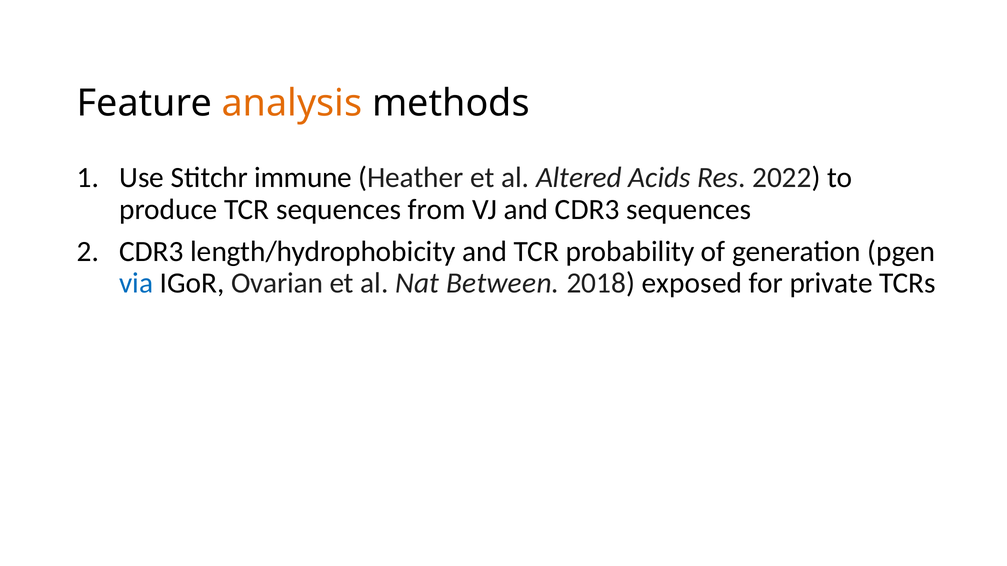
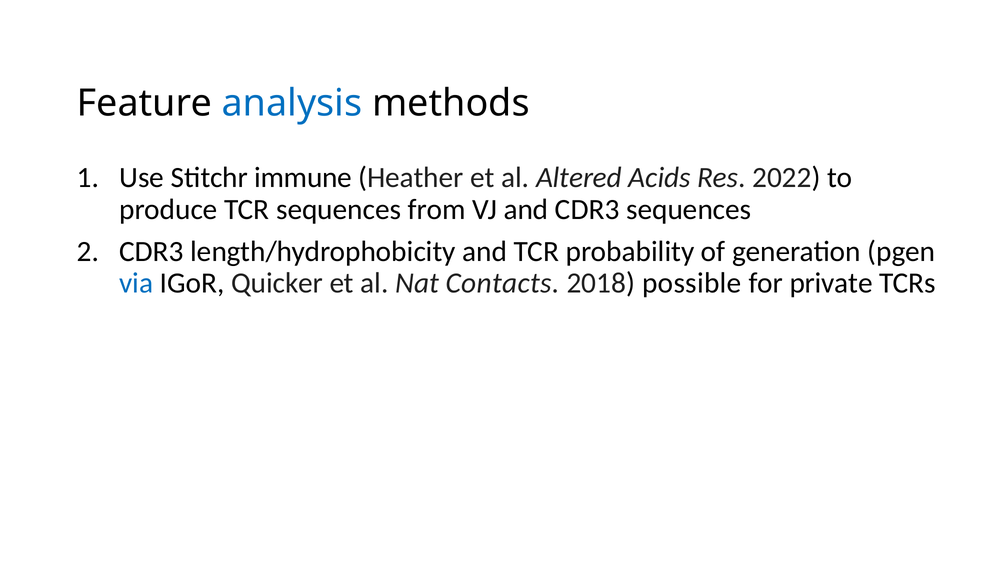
analysis colour: orange -> blue
Ovarian: Ovarian -> Quicker
Between: Between -> Contacts
exposed: exposed -> possible
